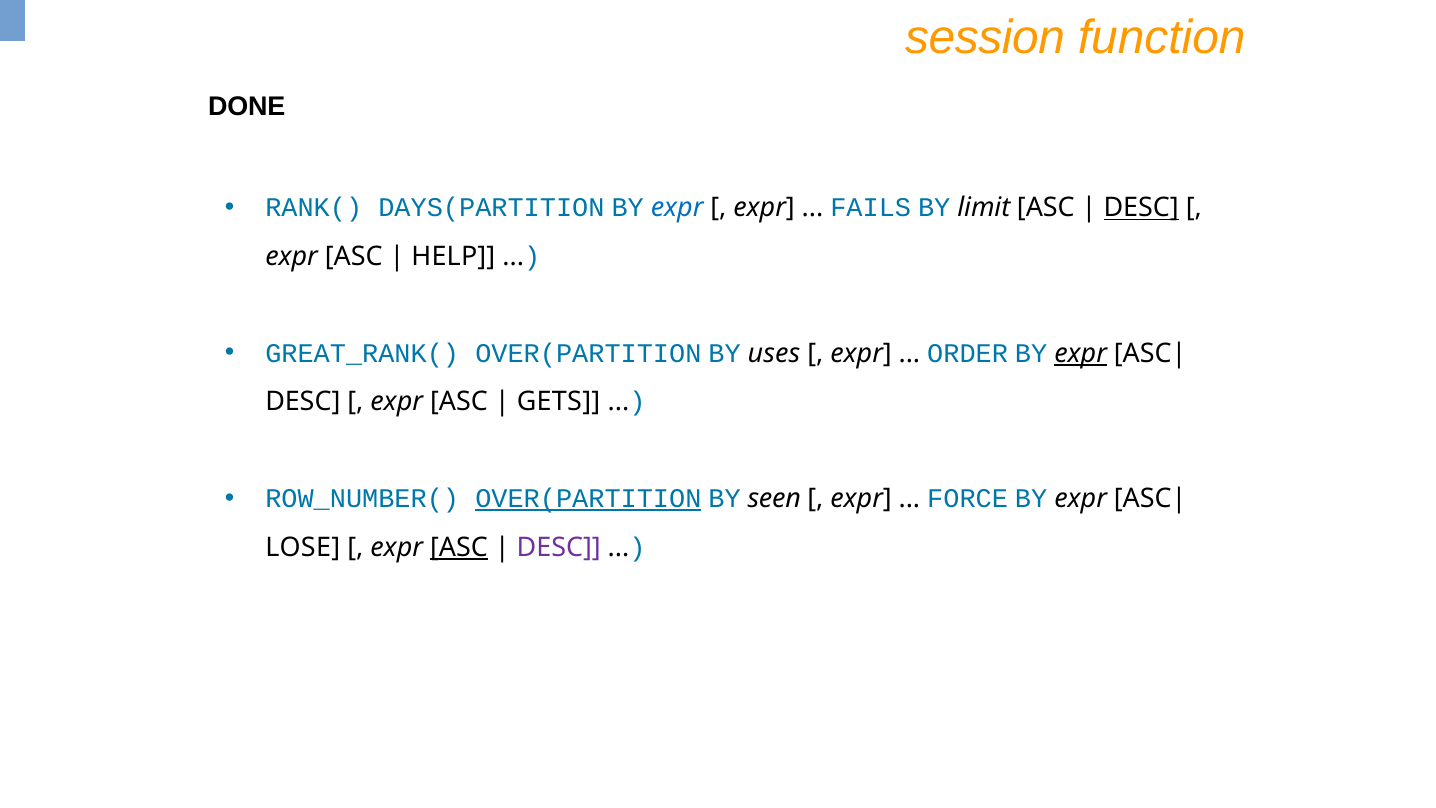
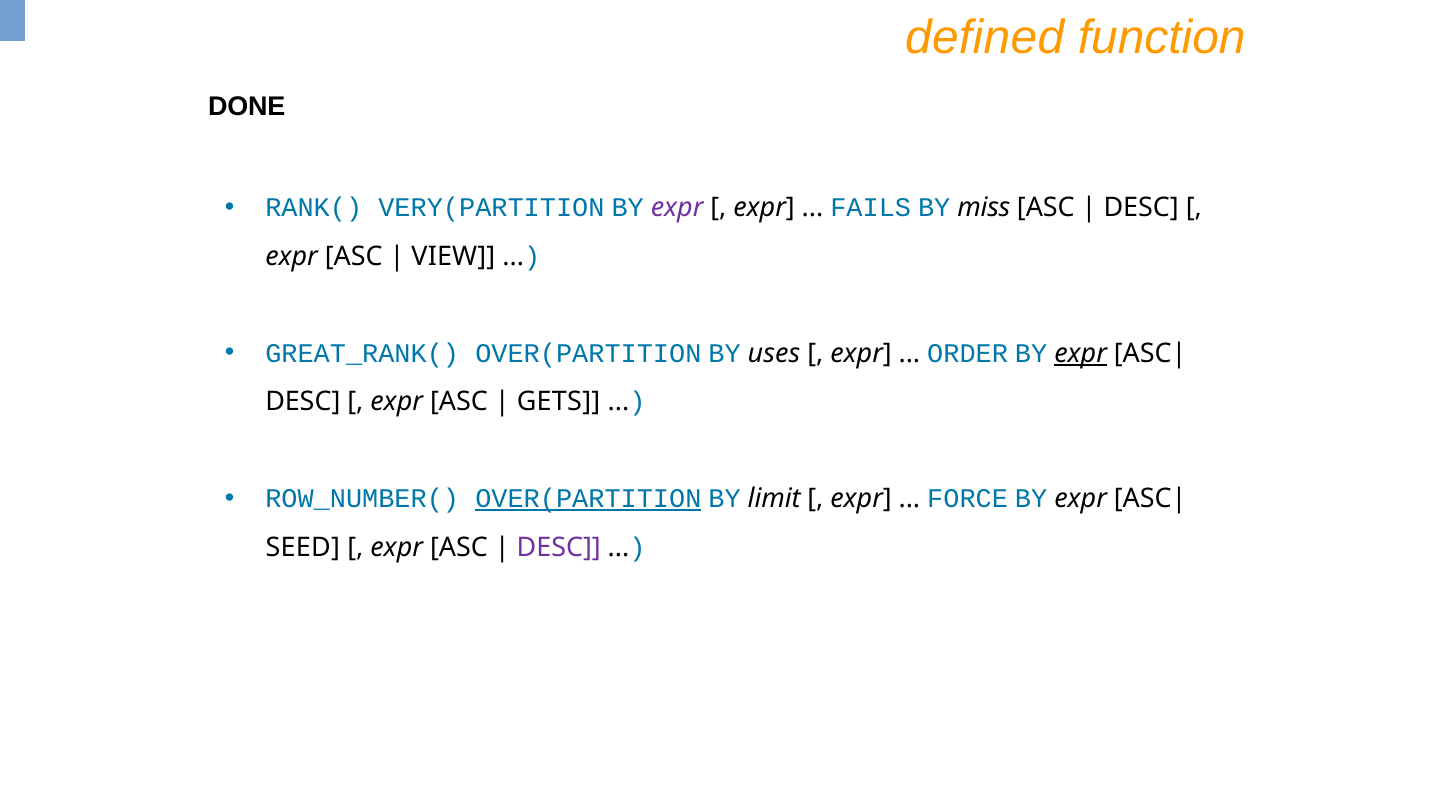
session: session -> defined
DAYS(PARTITION: DAYS(PARTITION -> VERY(PARTITION
expr at (677, 208) colour: blue -> purple
limit: limit -> miss
DESC at (1141, 208) underline: present -> none
HELP: HELP -> VIEW
seen: seen -> limit
LOSE: LOSE -> SEED
ASC at (459, 547) underline: present -> none
